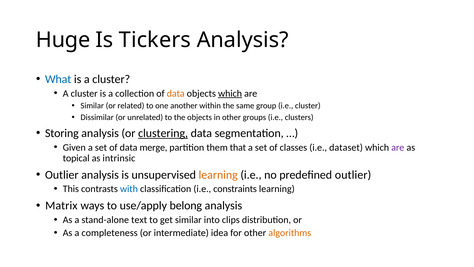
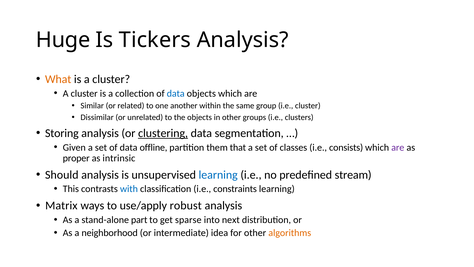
What colour: blue -> orange
data at (176, 93) colour: orange -> blue
which at (230, 93) underline: present -> none
merge: merge -> offline
dataset: dataset -> consists
topical: topical -> proper
Outlier at (62, 175): Outlier -> Should
learning at (218, 175) colour: orange -> blue
predefined outlier: outlier -> stream
belong: belong -> robust
text: text -> part
get similar: similar -> sparse
clips: clips -> next
completeness: completeness -> neighborhood
